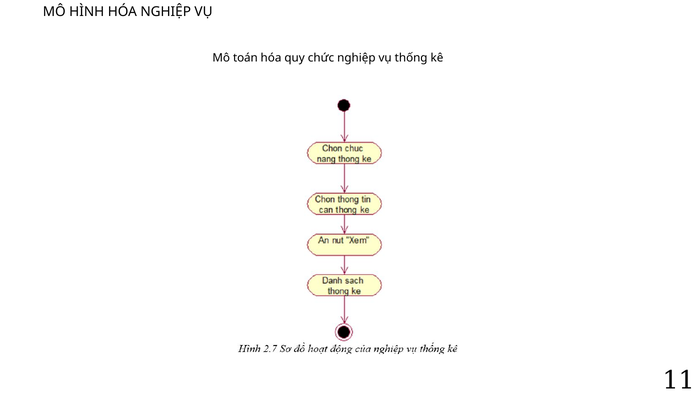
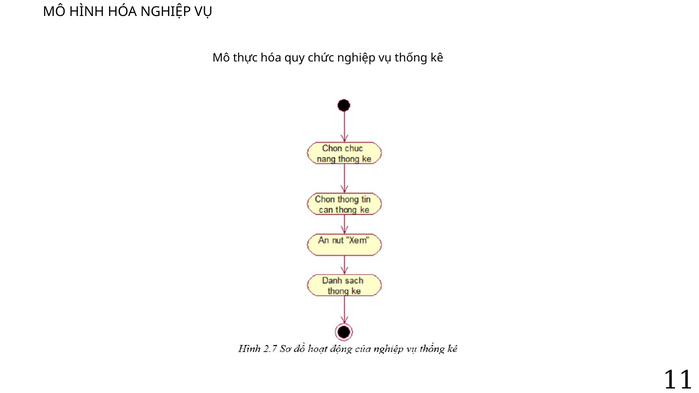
toán: toán -> thực
